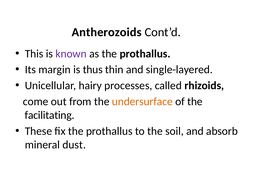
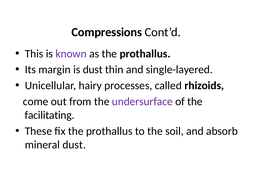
Antherozoids: Antherozoids -> Compressions
is thus: thus -> dust
undersurface colour: orange -> purple
